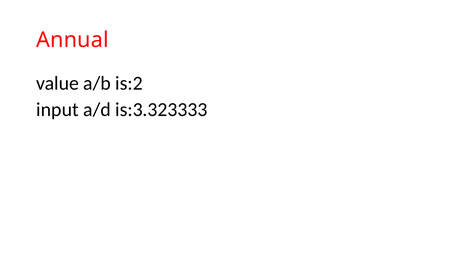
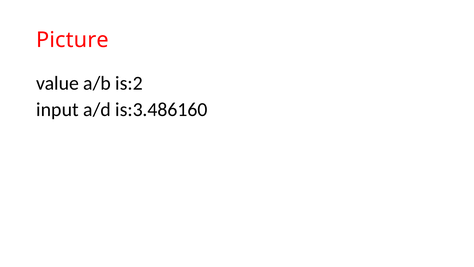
Annual: Annual -> Picture
is:3.323333: is:3.323333 -> is:3.486160
